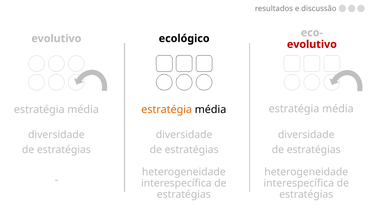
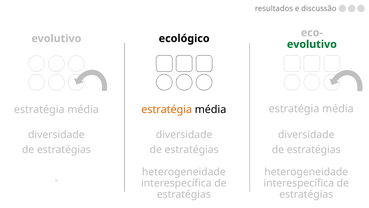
evolutivo at (312, 44) colour: red -> green
